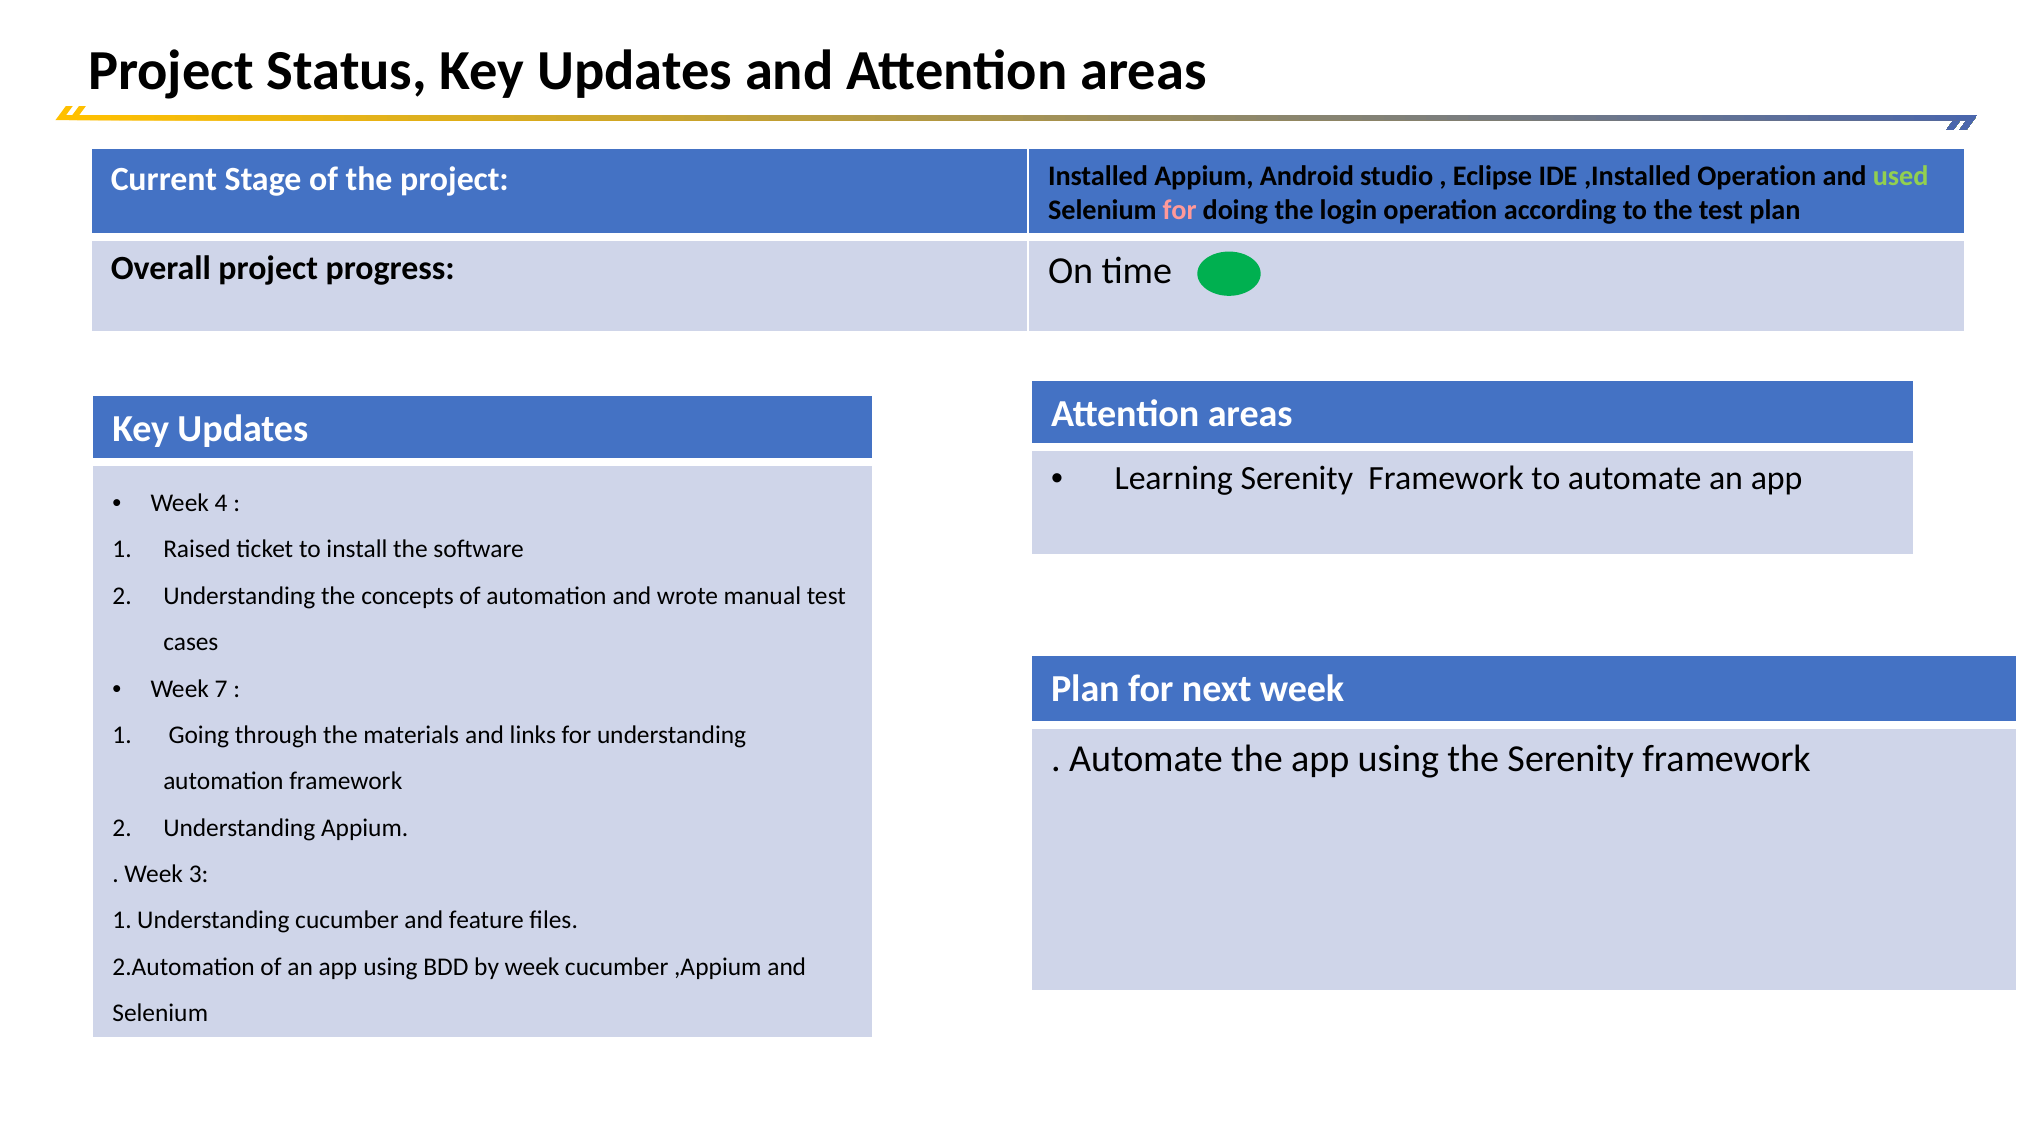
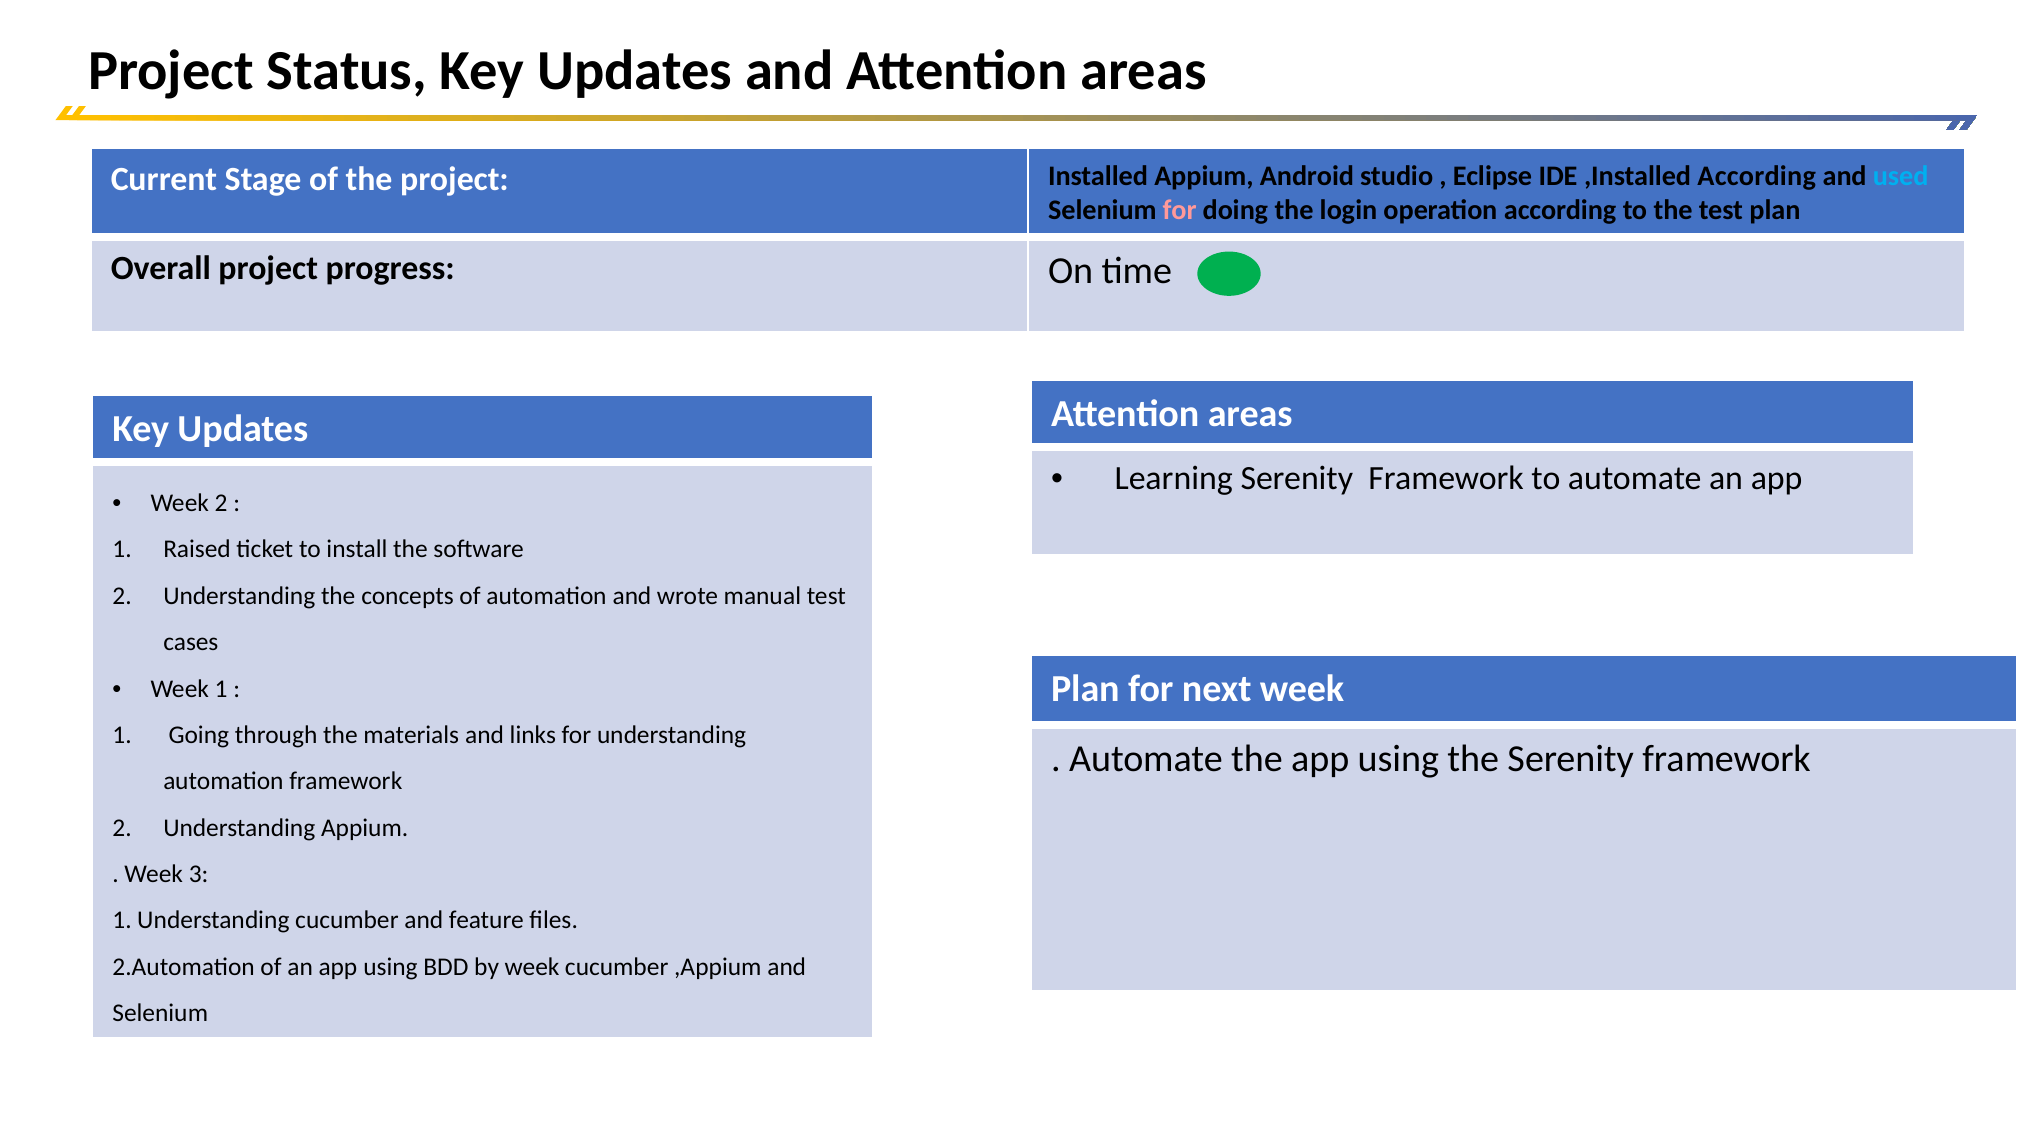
,Installed Operation: Operation -> According
used colour: light green -> light blue
Week 4: 4 -> 2
Week 7: 7 -> 1
